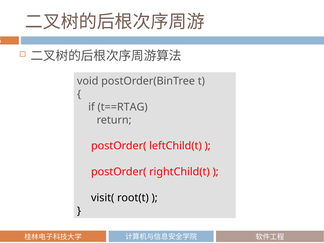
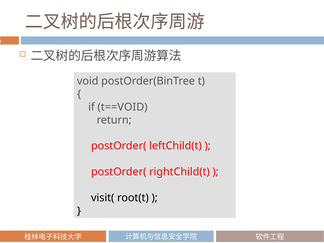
t==RTAG: t==RTAG -> t==VOID
